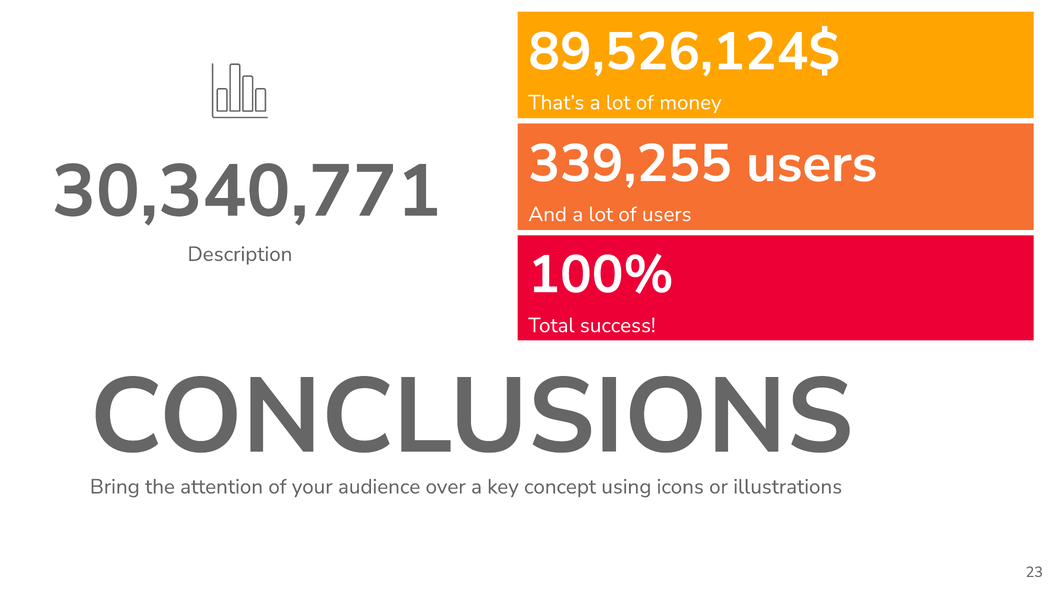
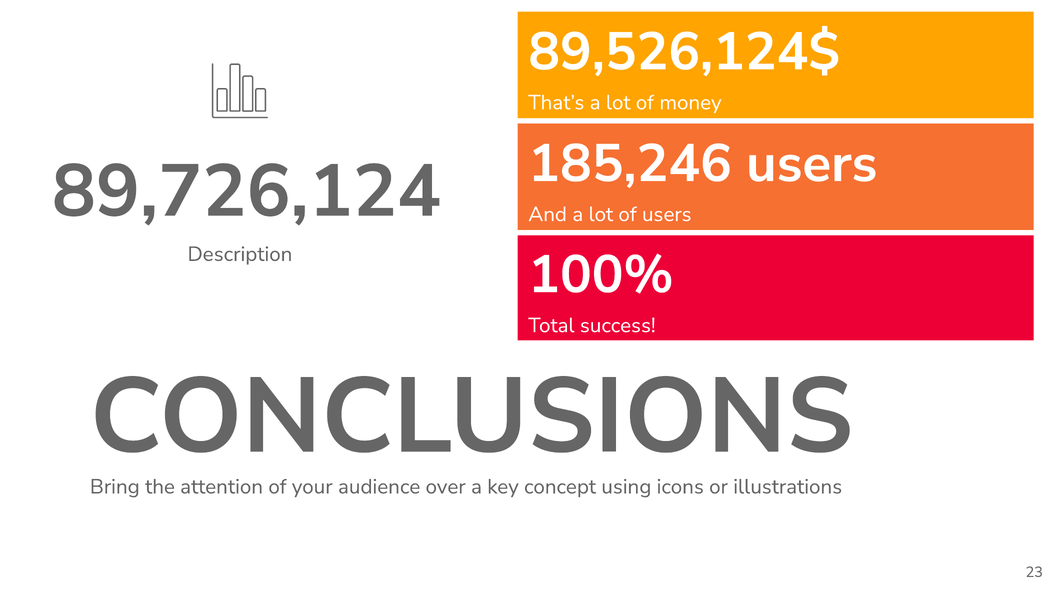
339,255: 339,255 -> 185,246
30,340,771: 30,340,771 -> 89,726,124
